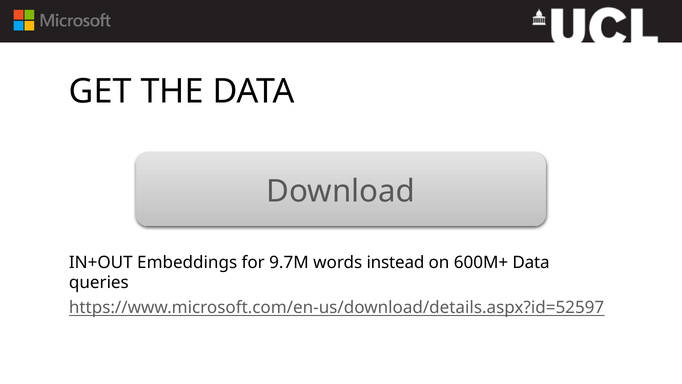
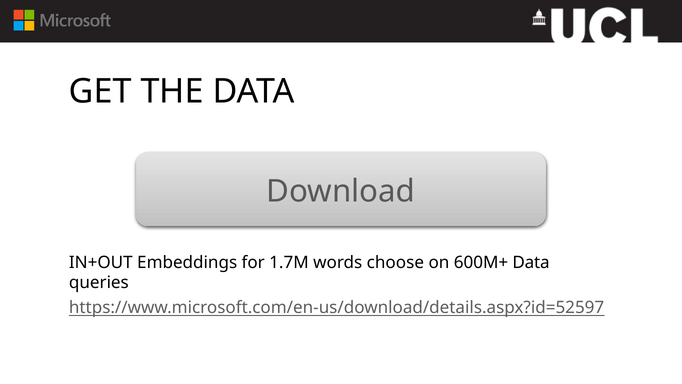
9.7M: 9.7M -> 1.7M
instead: instead -> choose
